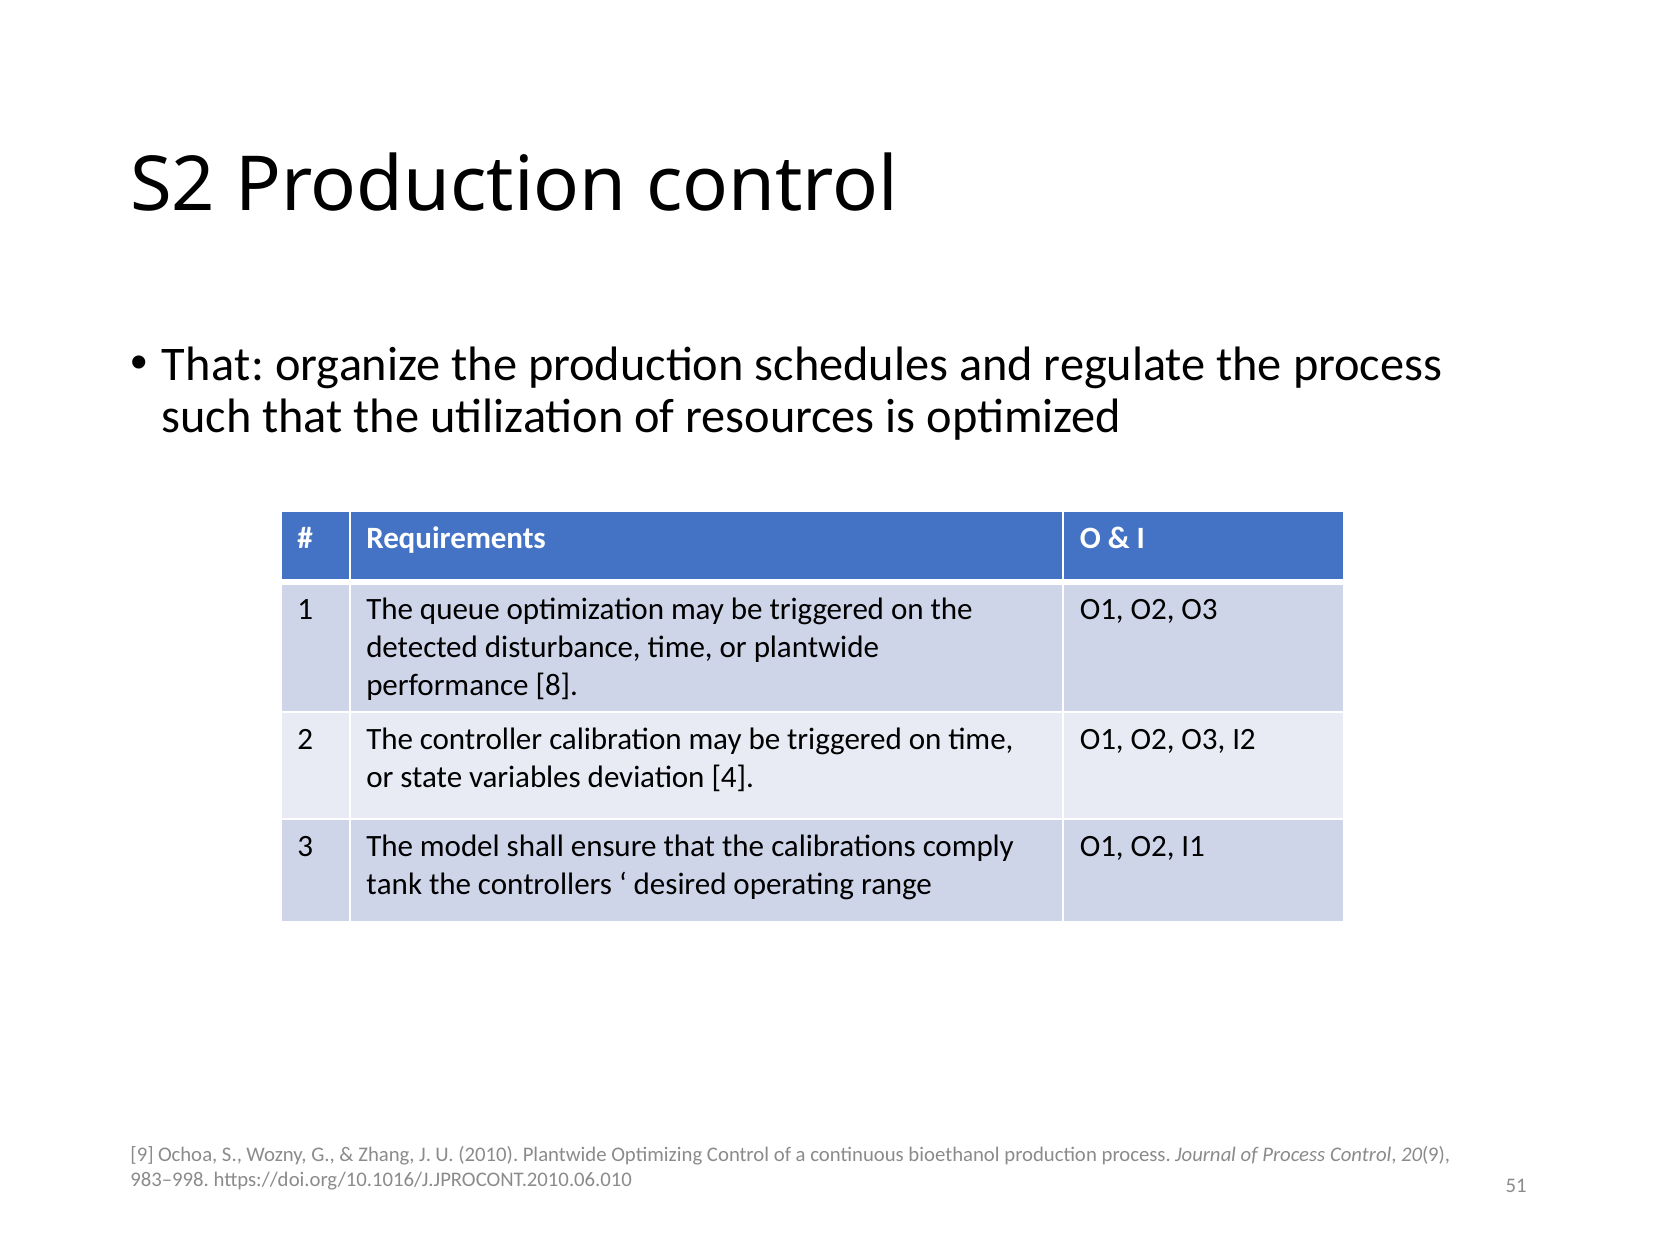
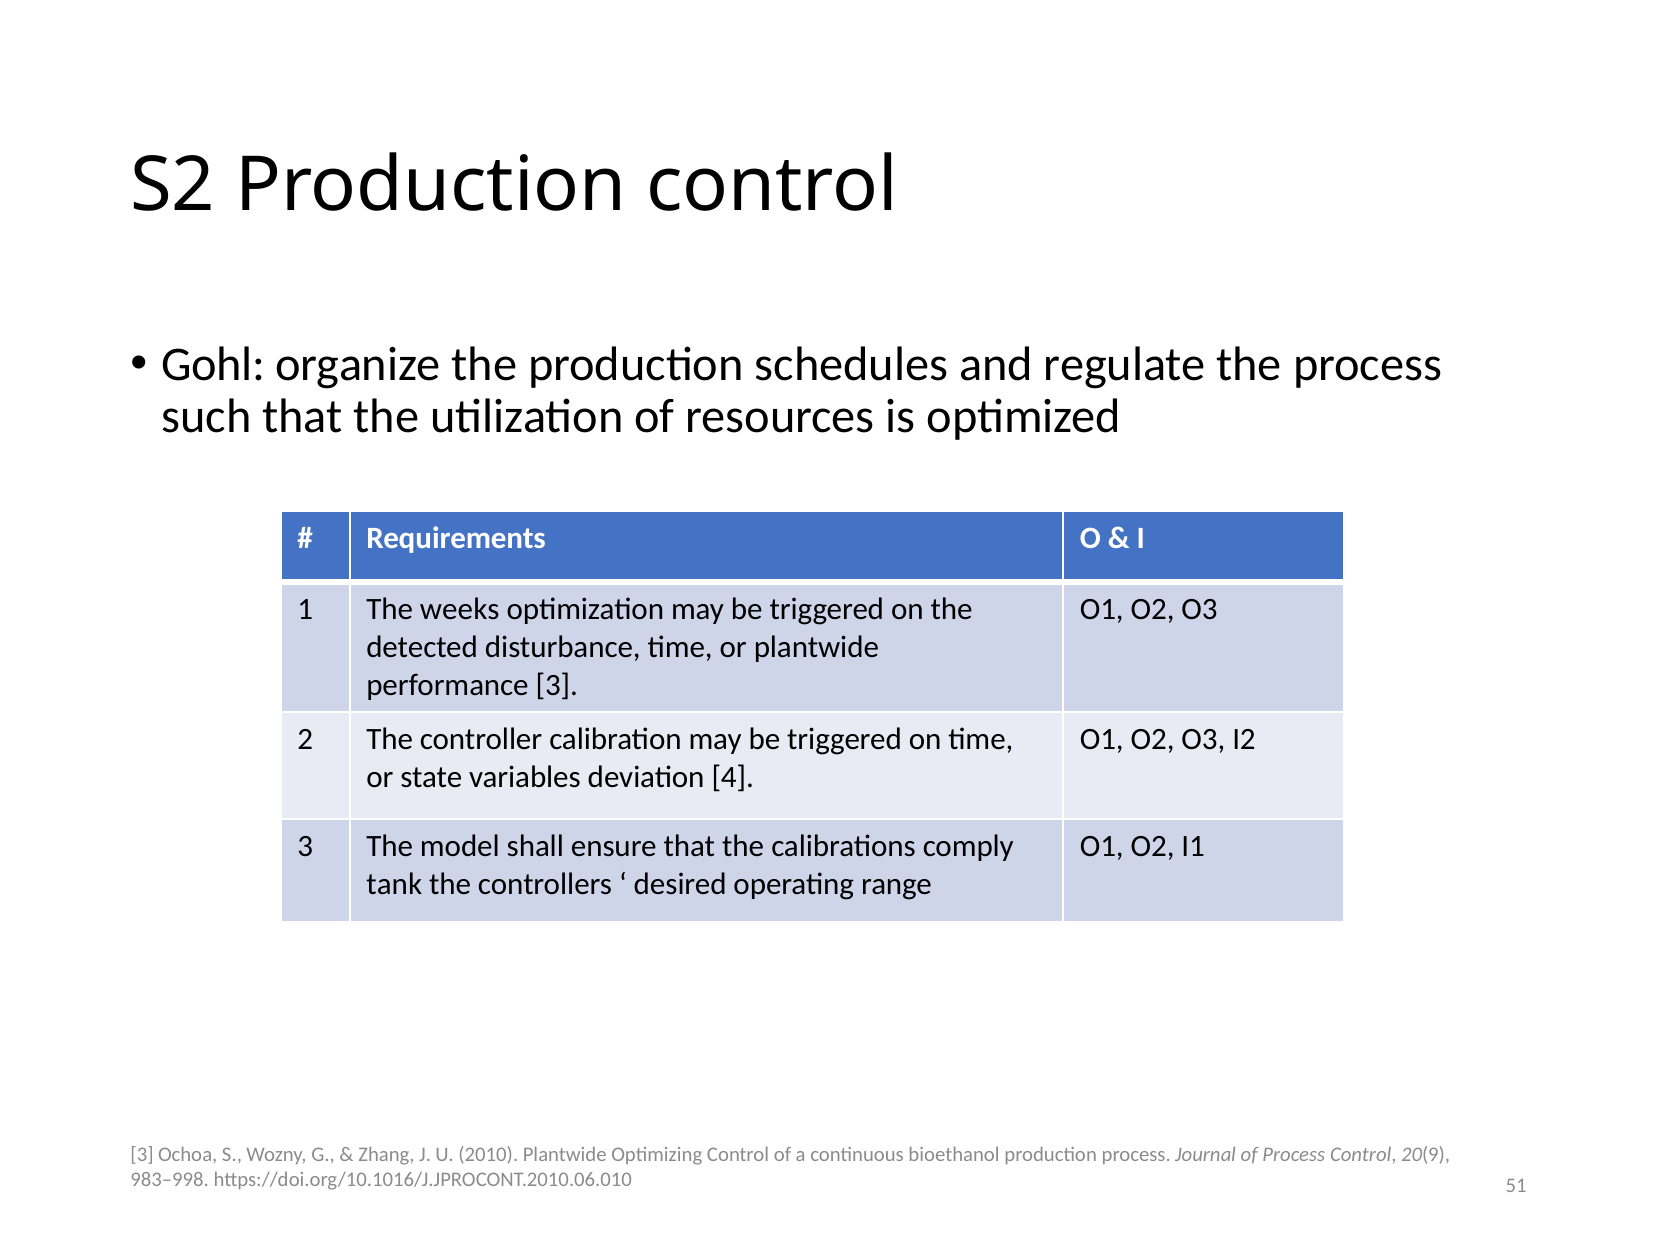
That at (213, 365): That -> Gohl
queue: queue -> weeks
performance 8: 8 -> 3
9 at (142, 1155): 9 -> 3
